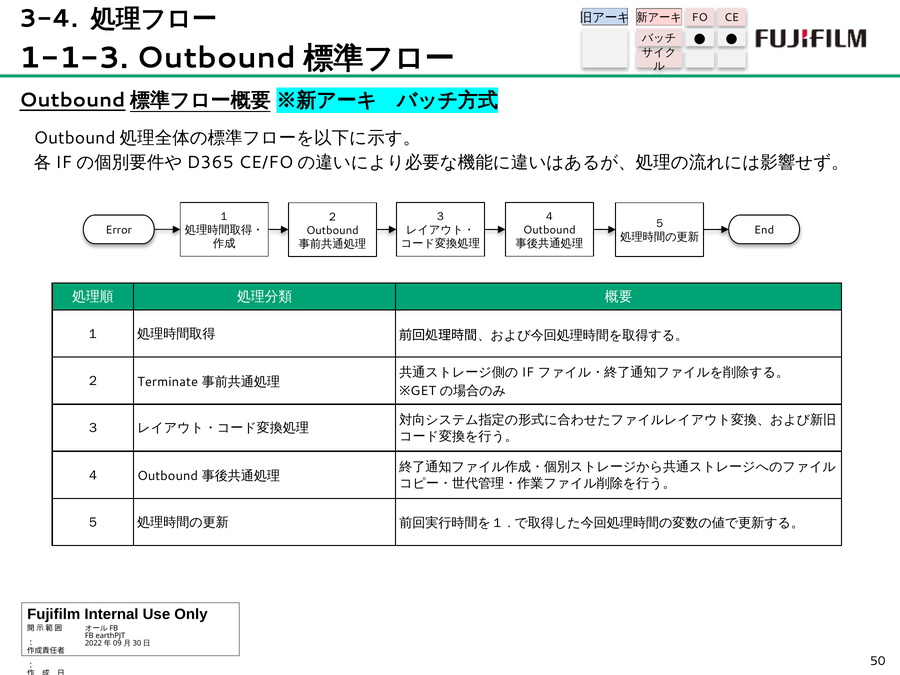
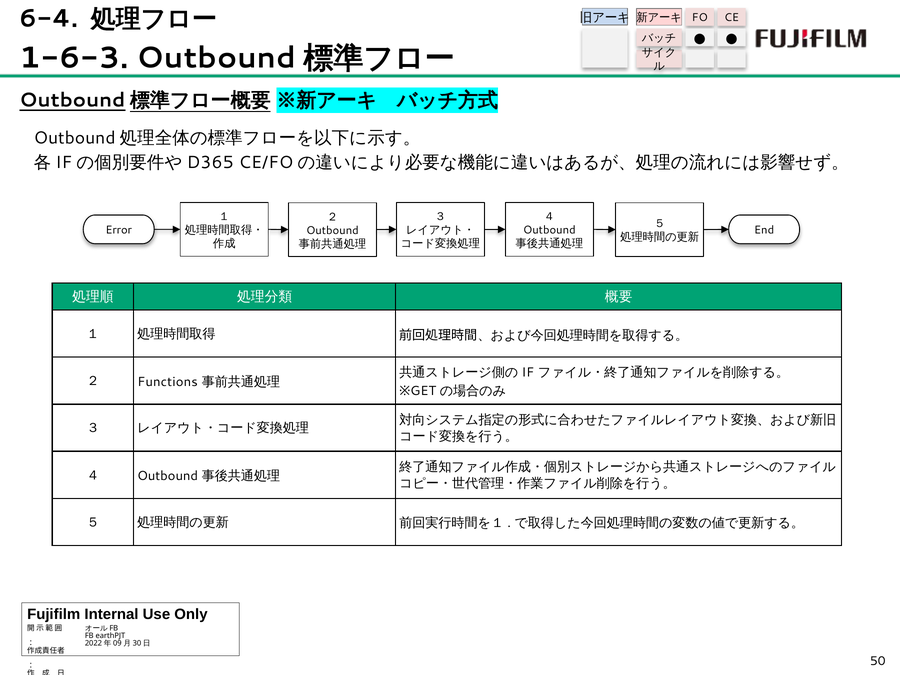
3-4: 3-4 -> 6-4
1-1-3: 1-1-3 -> 1-6-3
Terminate: Terminate -> Functions
